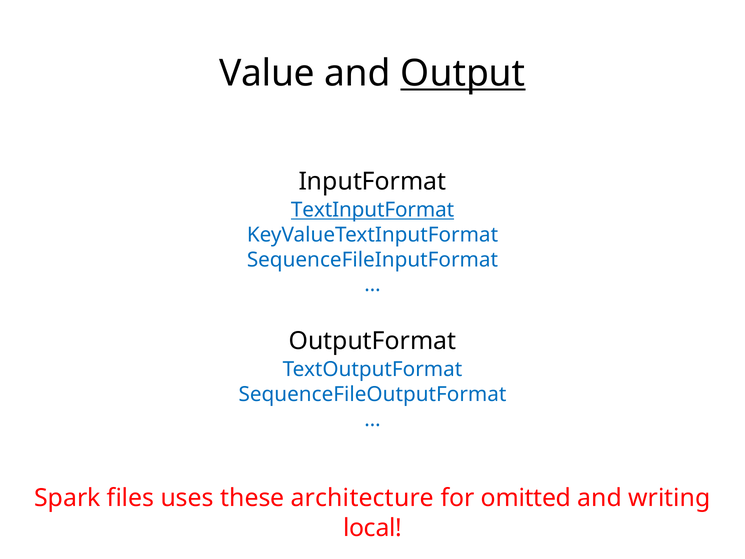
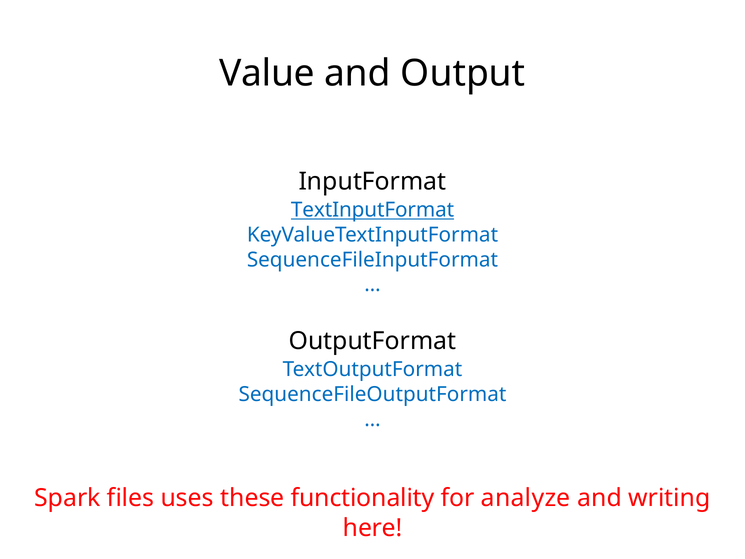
Output underline: present -> none
architecture: architecture -> functionality
omitted: omitted -> analyze
local: local -> here
